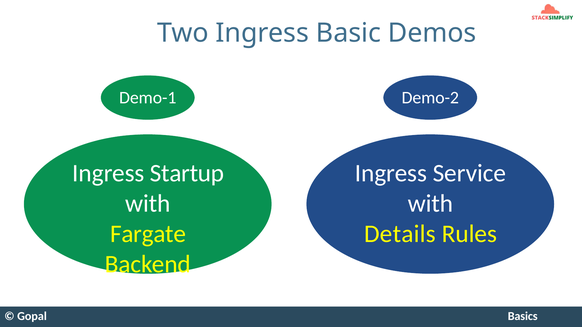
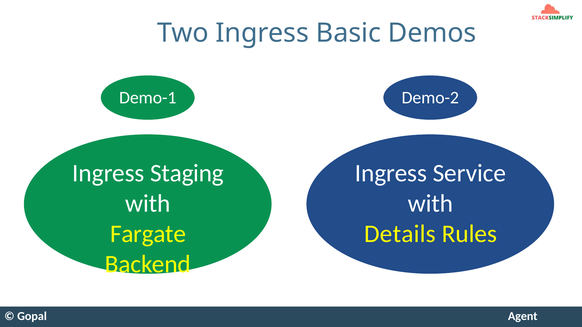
Startup: Startup -> Staging
Basics: Basics -> Agent
